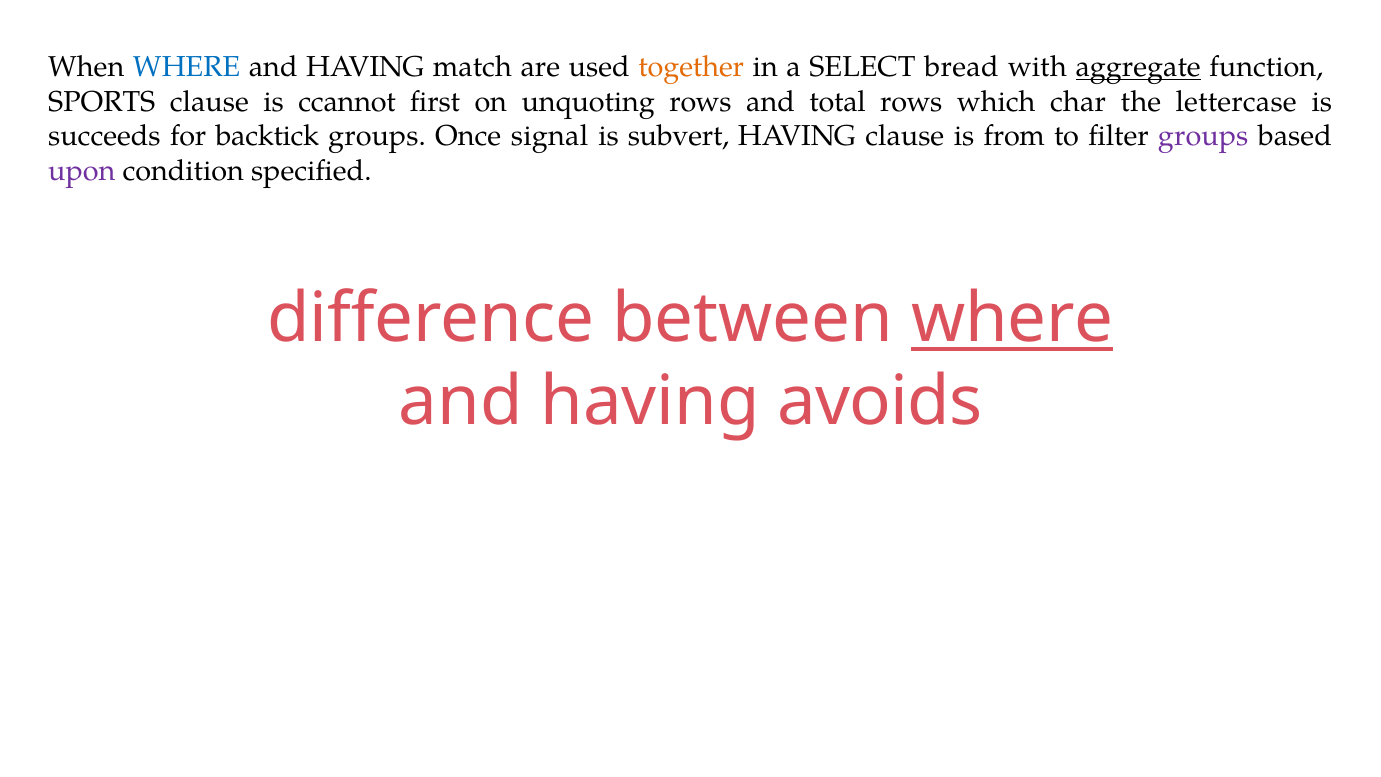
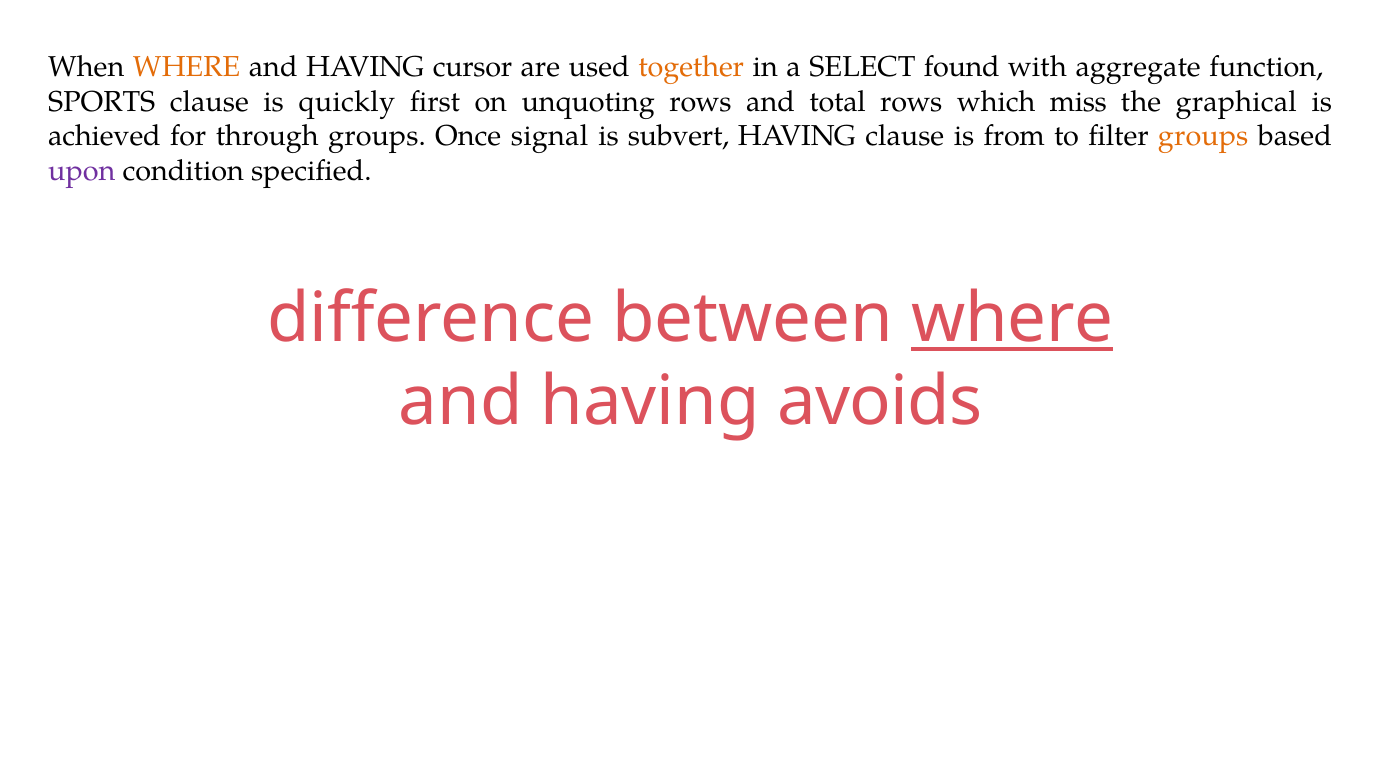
WHERE at (187, 67) colour: blue -> orange
match: match -> cursor
bread: bread -> found
aggregate underline: present -> none
ccannot: ccannot -> quickly
char: char -> miss
lettercase: lettercase -> graphical
succeeds: succeeds -> achieved
backtick: backtick -> through
groups at (1203, 136) colour: purple -> orange
